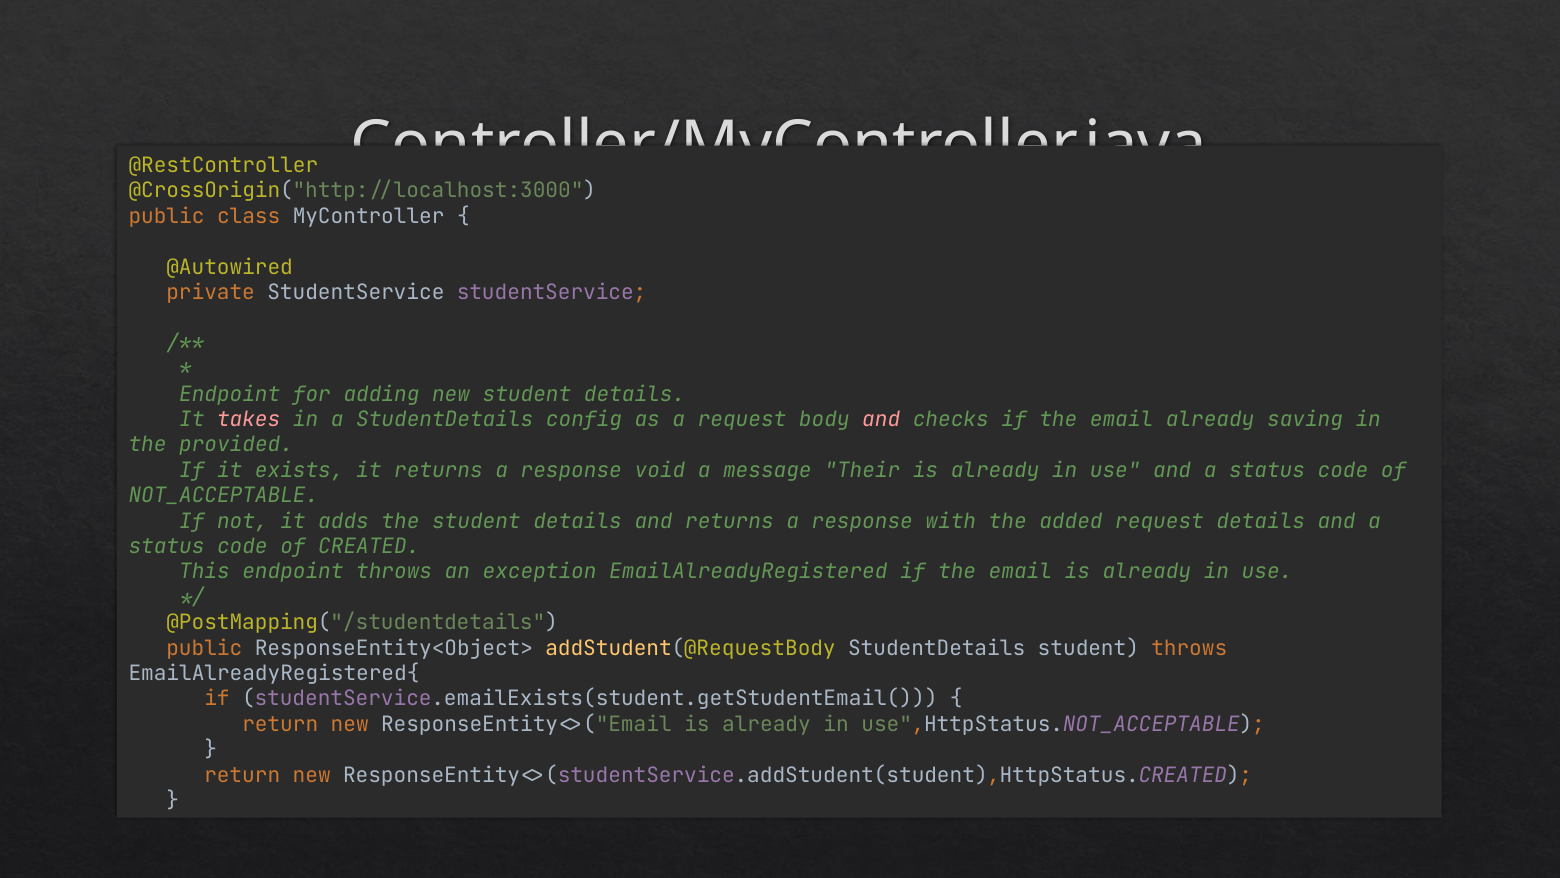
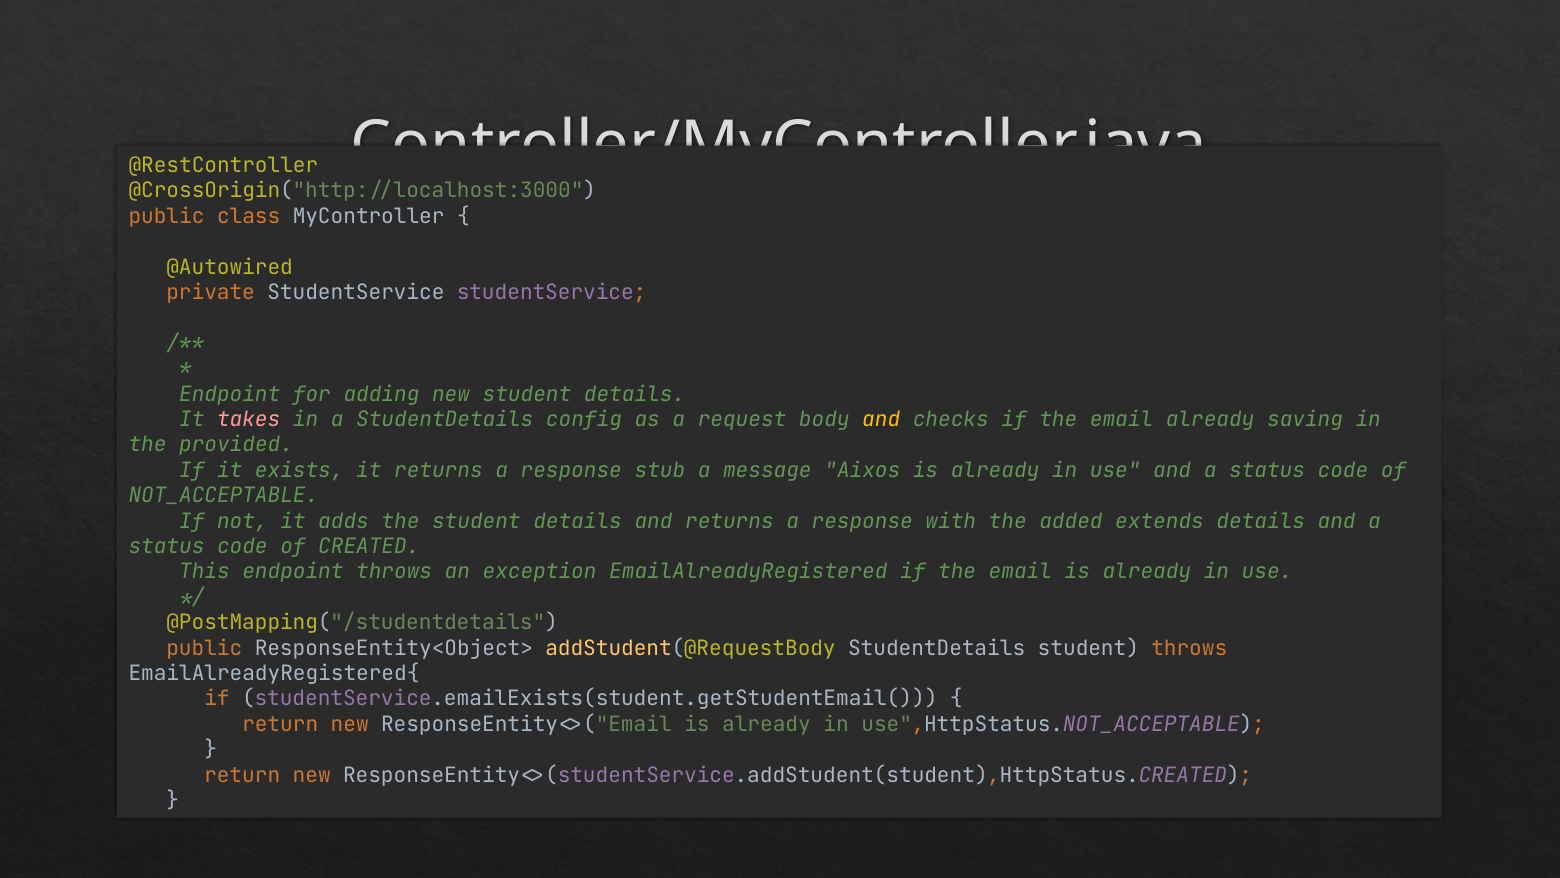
and at (881, 419) colour: pink -> yellow
void: void -> stub
Their: Their -> Aixos
added request: request -> extends
